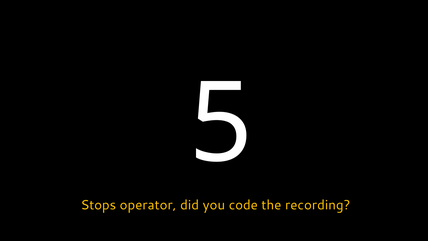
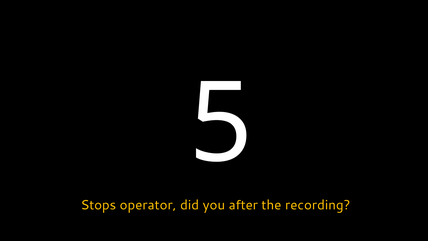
code: code -> after
